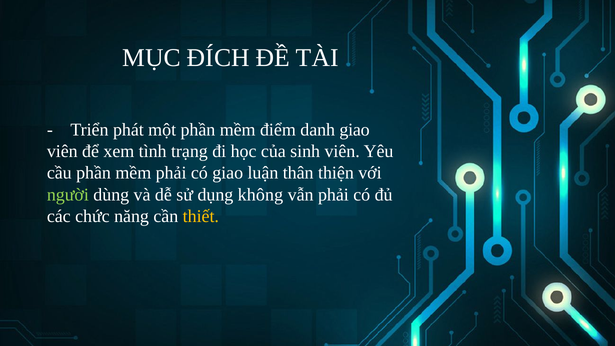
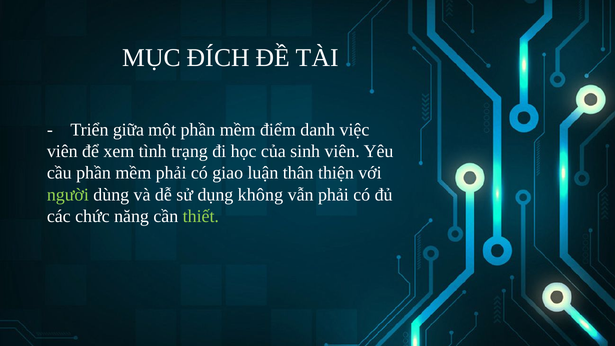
phát: phát -> giữa
danh giao: giao -> việc
thiết colour: yellow -> light green
